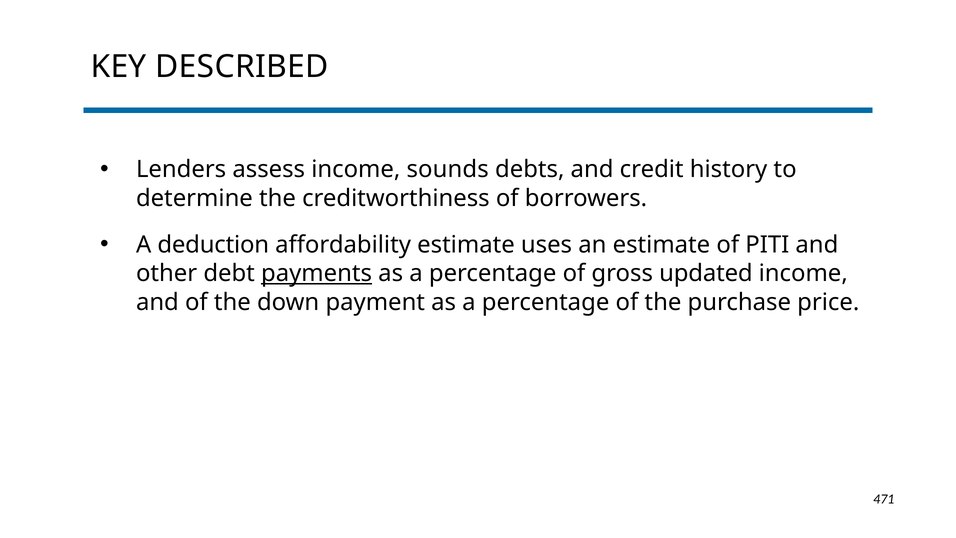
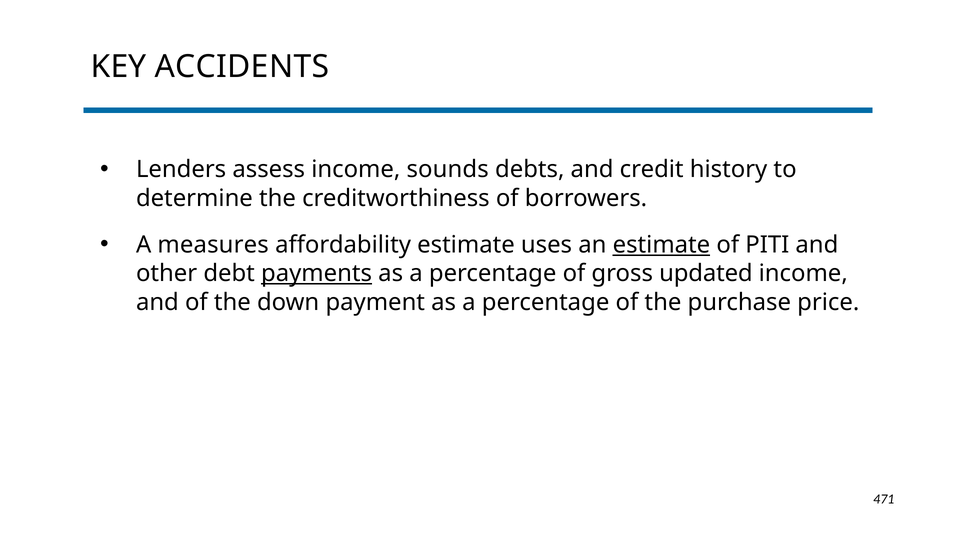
DESCRIBED: DESCRIBED -> ACCIDENTS
deduction: deduction -> measures
estimate at (661, 245) underline: none -> present
